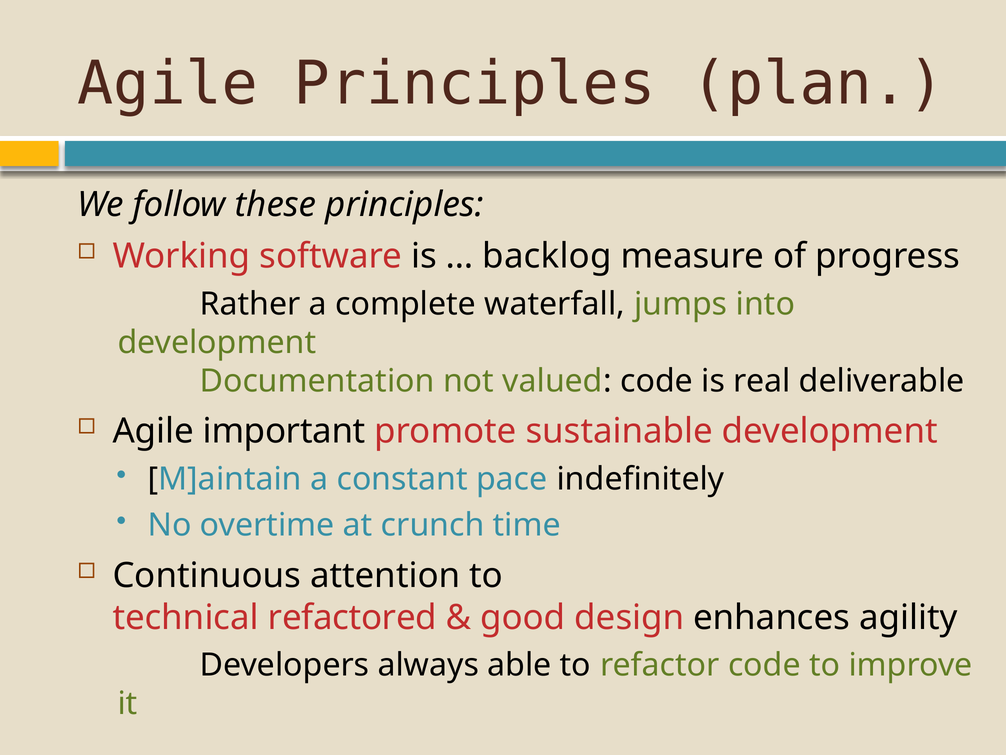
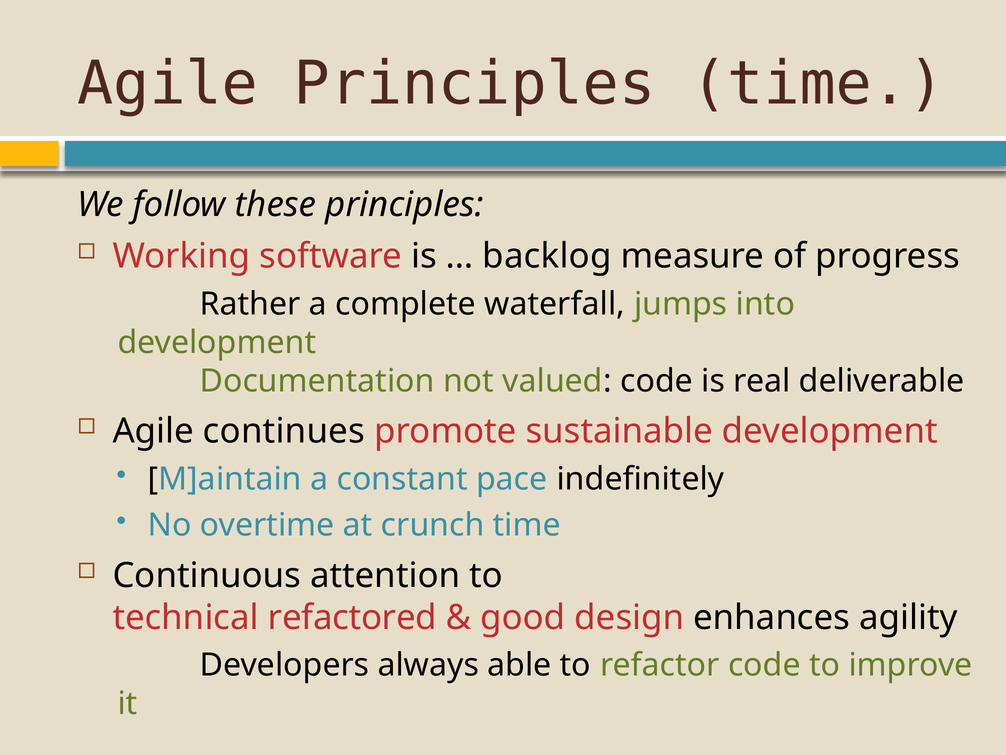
Principles plan: plan -> time
important: important -> continues
